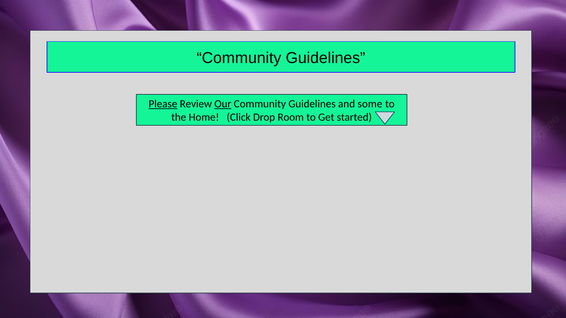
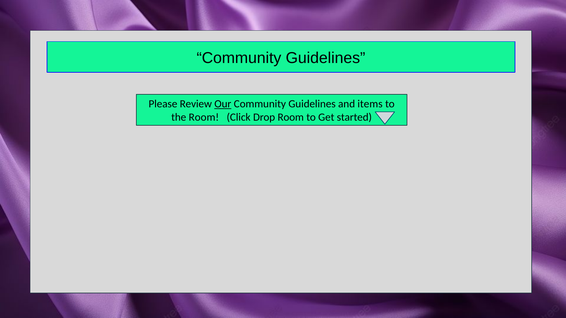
Please underline: present -> none
some: some -> items
the Home: Home -> Room
